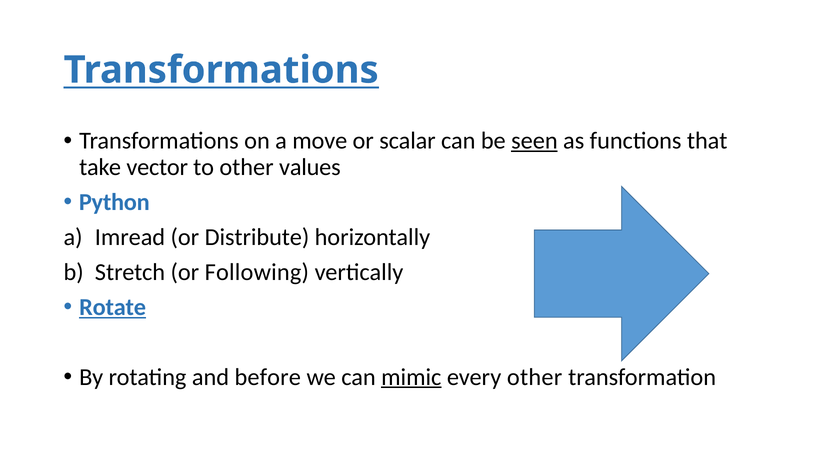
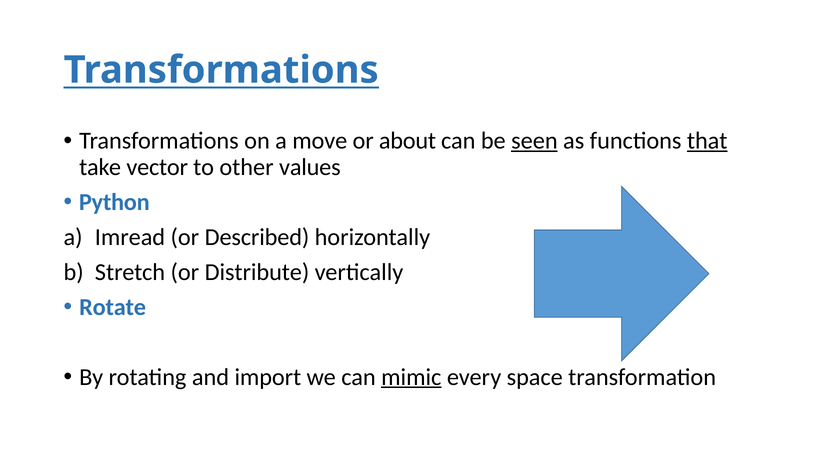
scalar: scalar -> about
that underline: none -> present
Distribute: Distribute -> Described
Following: Following -> Distribute
Rotate underline: present -> none
before: before -> import
every other: other -> space
